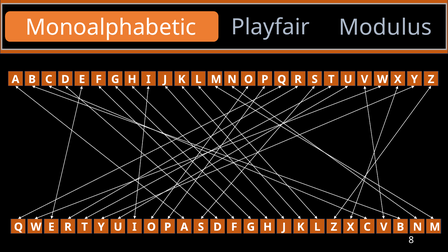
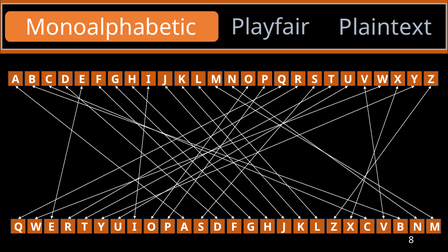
Modulus: Modulus -> Plaintext
